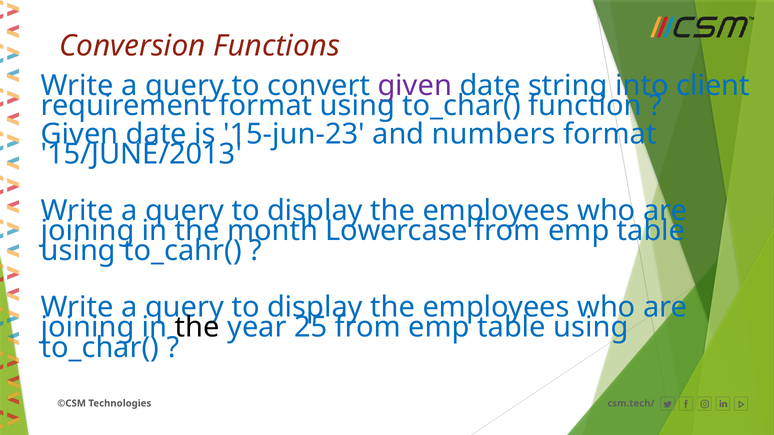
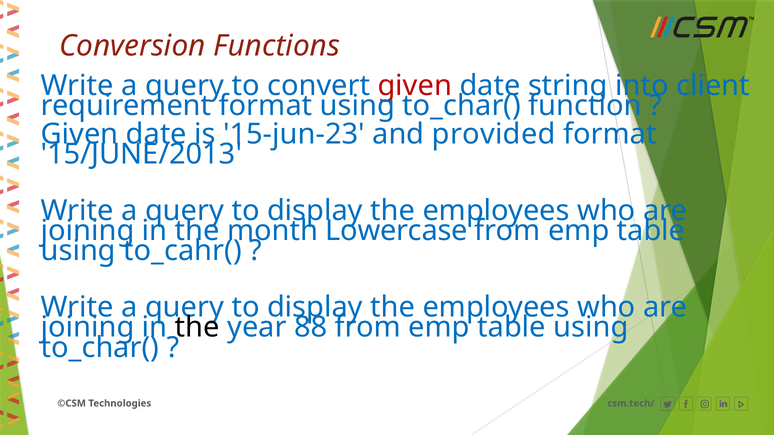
given at (415, 86) colour: purple -> red
numbers: numbers -> provided
25: 25 -> 88
